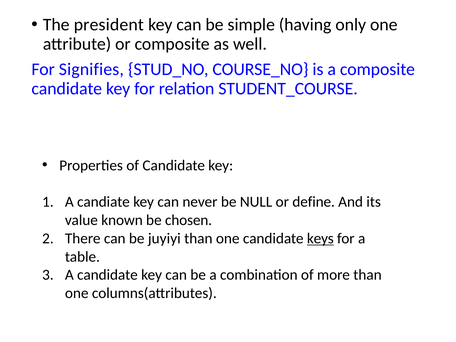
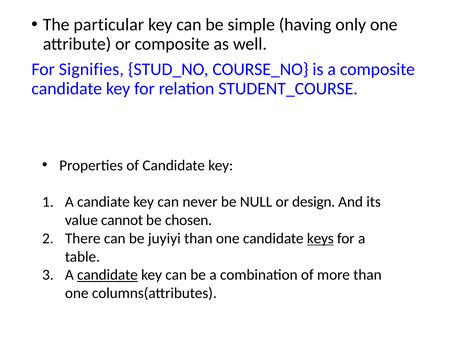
president: president -> particular
define: define -> design
known: known -> cannot
candidate at (107, 275) underline: none -> present
